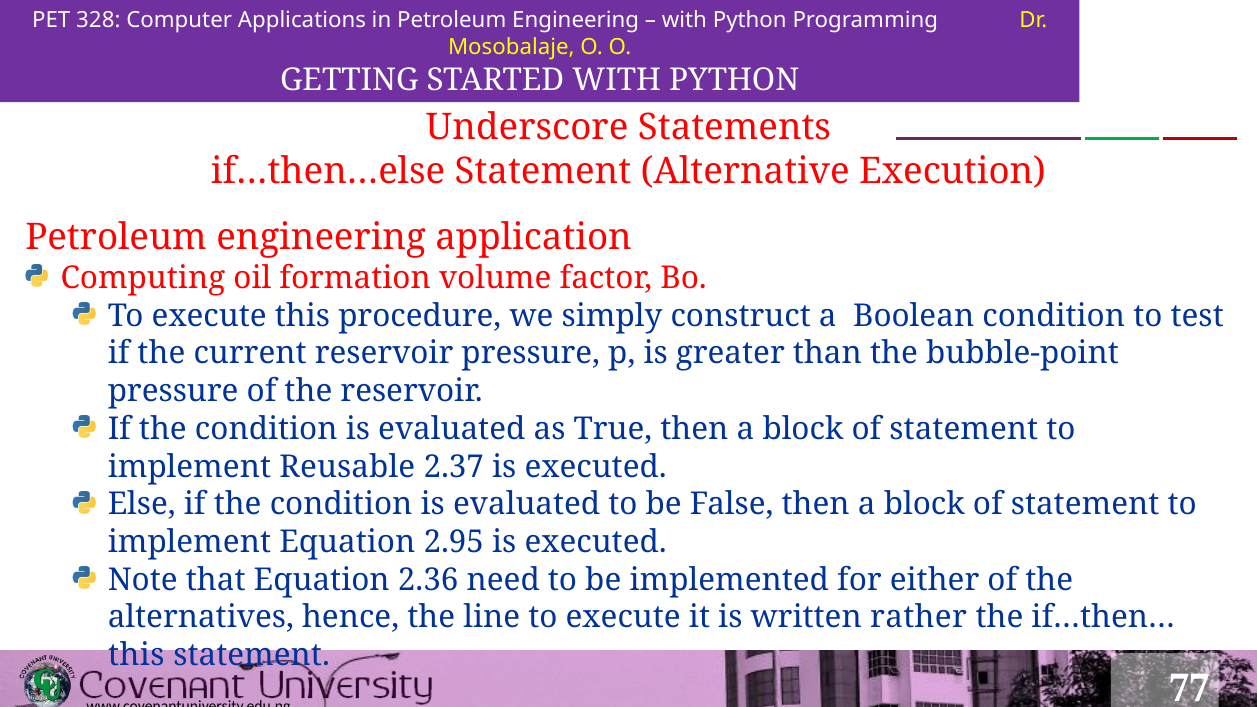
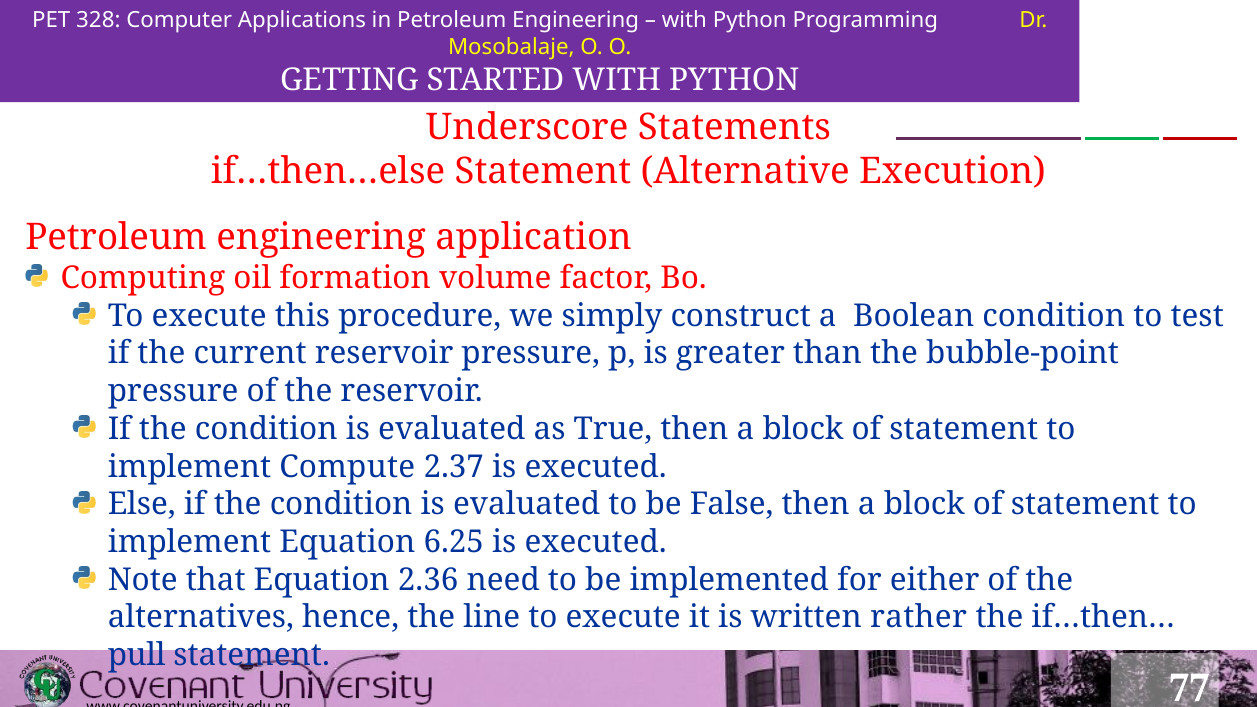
Reusable: Reusable -> Compute
2.95: 2.95 -> 6.25
this at (136, 655): this -> pull
